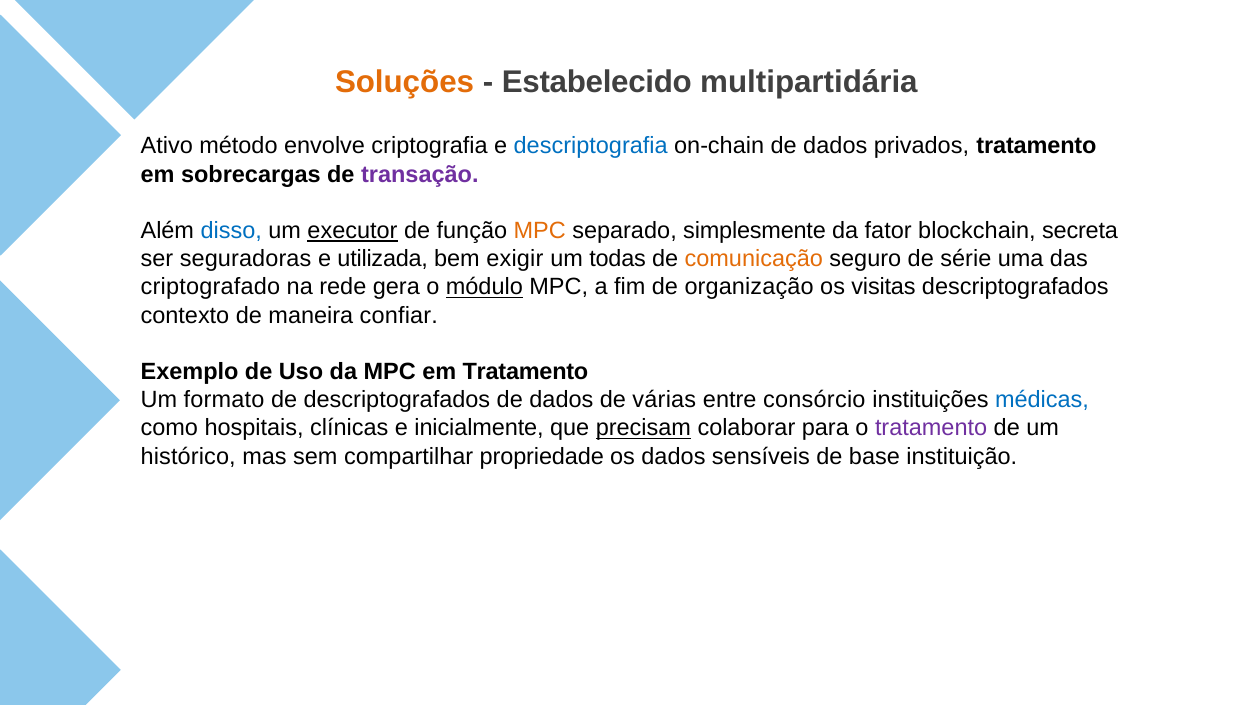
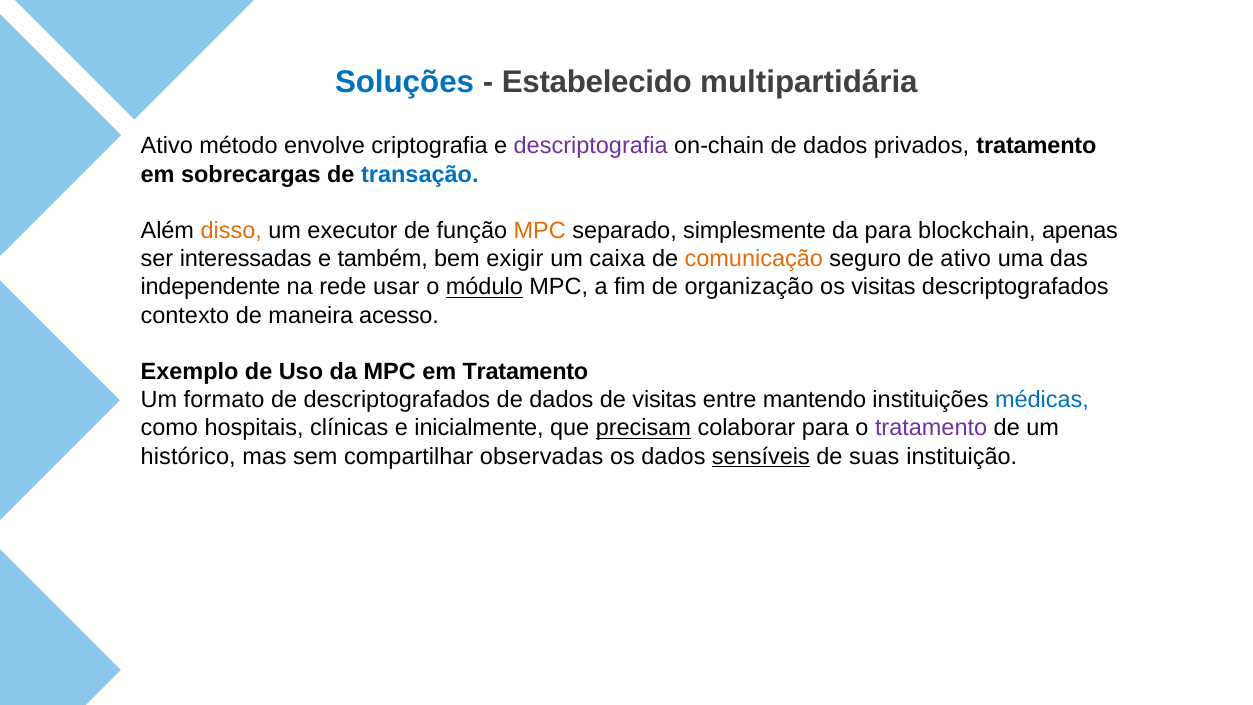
Soluções colour: orange -> blue
descriptografia colour: blue -> purple
transação colour: purple -> blue
disso colour: blue -> orange
executor underline: present -> none
da fator: fator -> para
secreta: secreta -> apenas
seguradoras: seguradoras -> interessadas
utilizada: utilizada -> também
todas: todas -> caixa
de série: série -> ativo
criptografado: criptografado -> independente
gera: gera -> usar
confiar: confiar -> acesso
de várias: várias -> visitas
consórcio: consórcio -> mantendo
propriedade: propriedade -> observadas
sensíveis underline: none -> present
base: base -> suas
